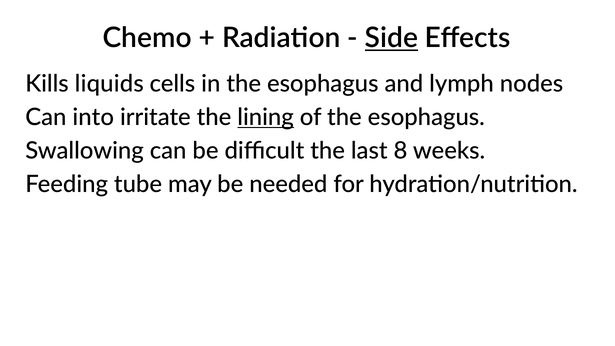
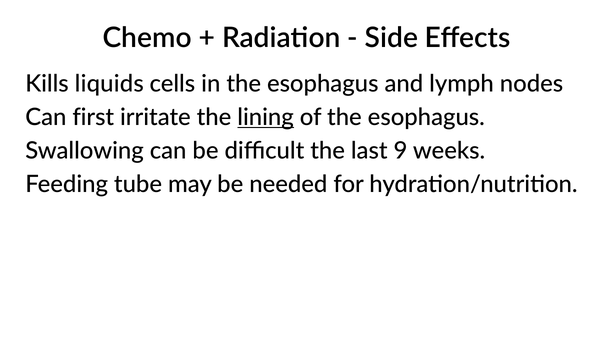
Side underline: present -> none
into: into -> first
8: 8 -> 9
